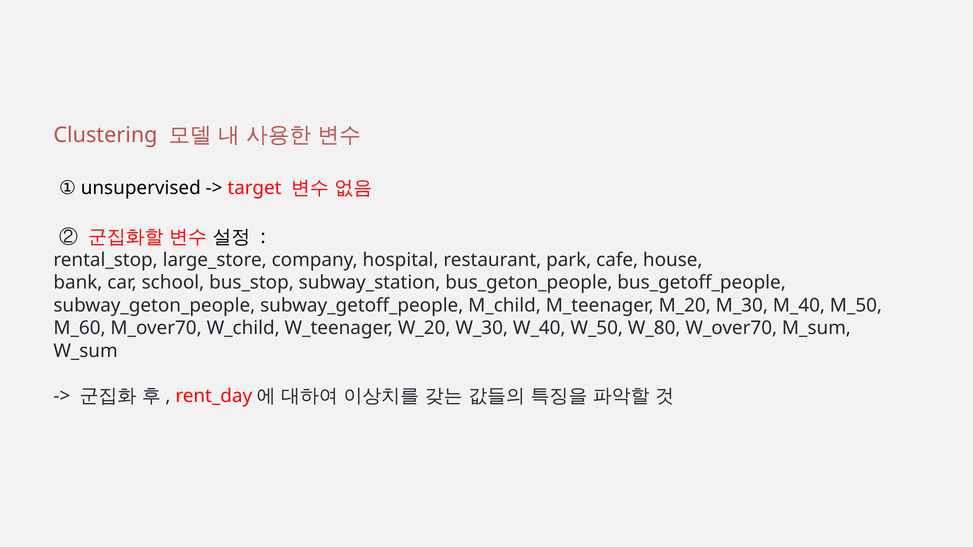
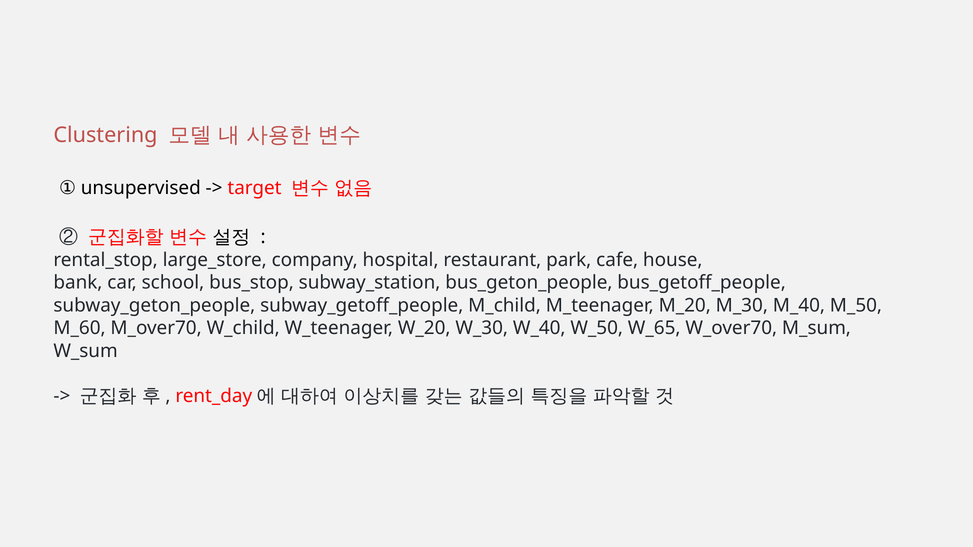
W_80: W_80 -> W_65
